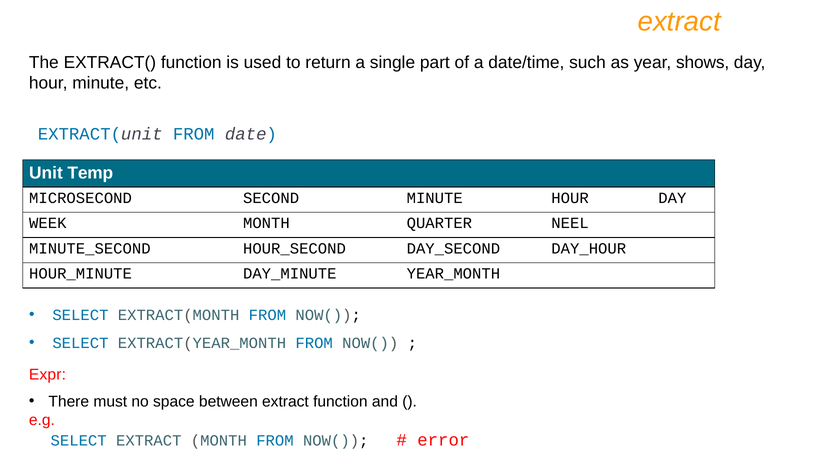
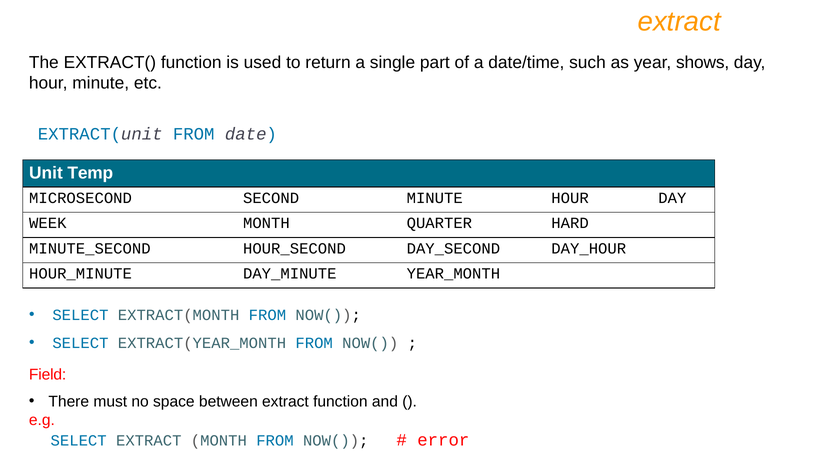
NEEL: NEEL -> HARD
Expr: Expr -> Field
